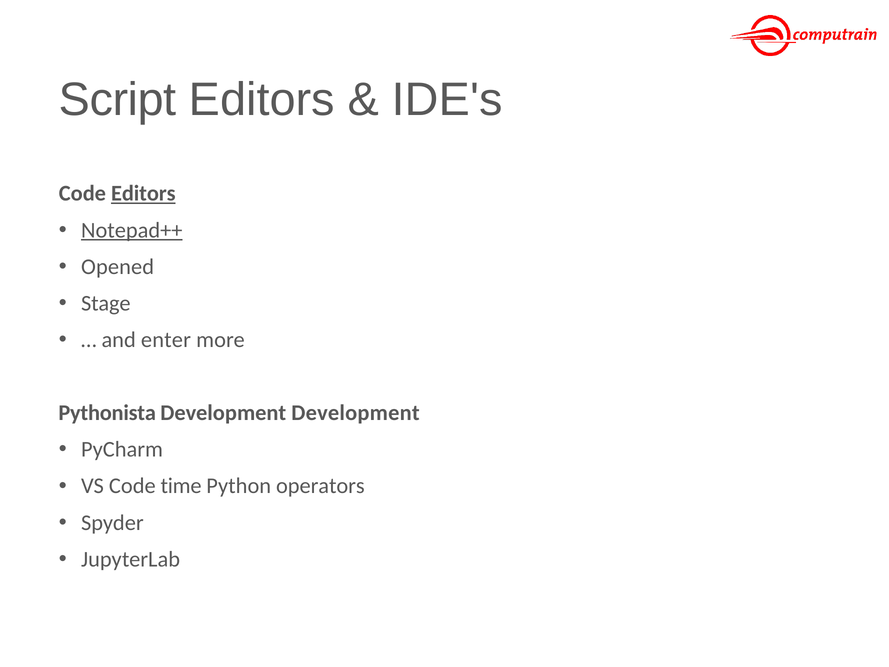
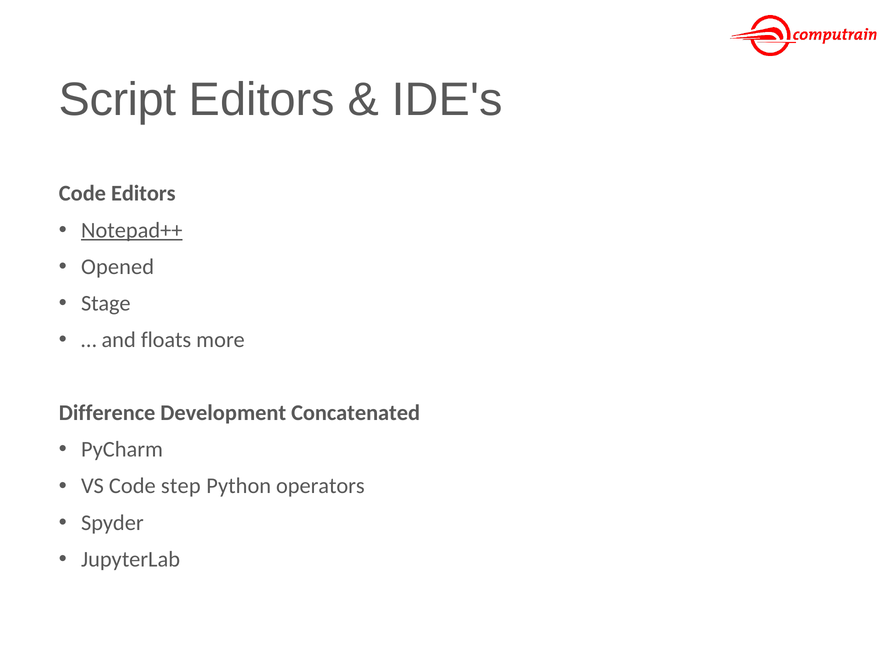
Editors at (143, 193) underline: present -> none
enter: enter -> floats
Pythonista: Pythonista -> Difference
Development Development: Development -> Concatenated
time: time -> step
